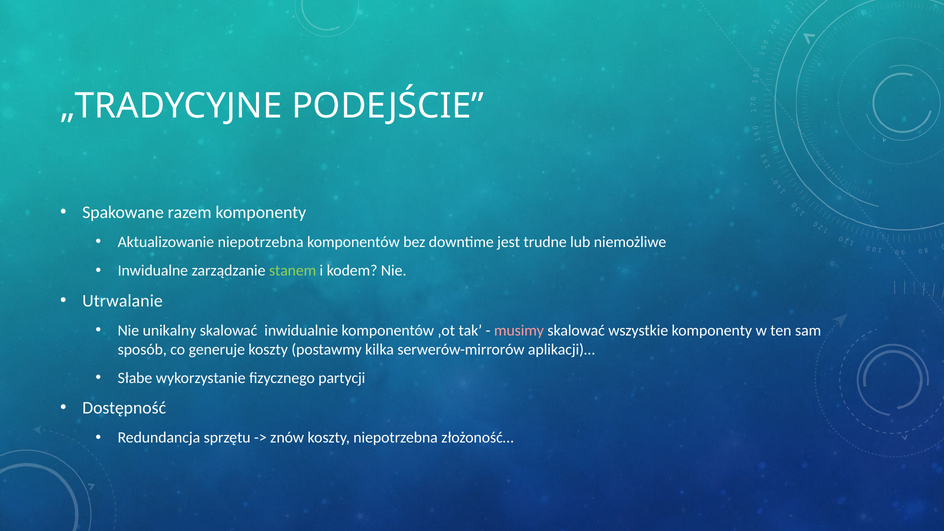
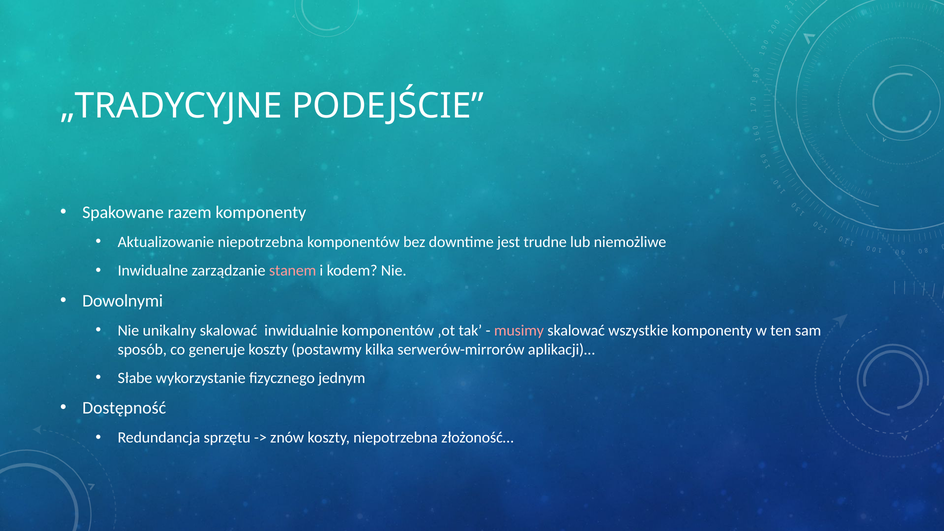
stanem colour: light green -> pink
Utrwalanie: Utrwalanie -> Dowolnymi
partycji: partycji -> jednym
